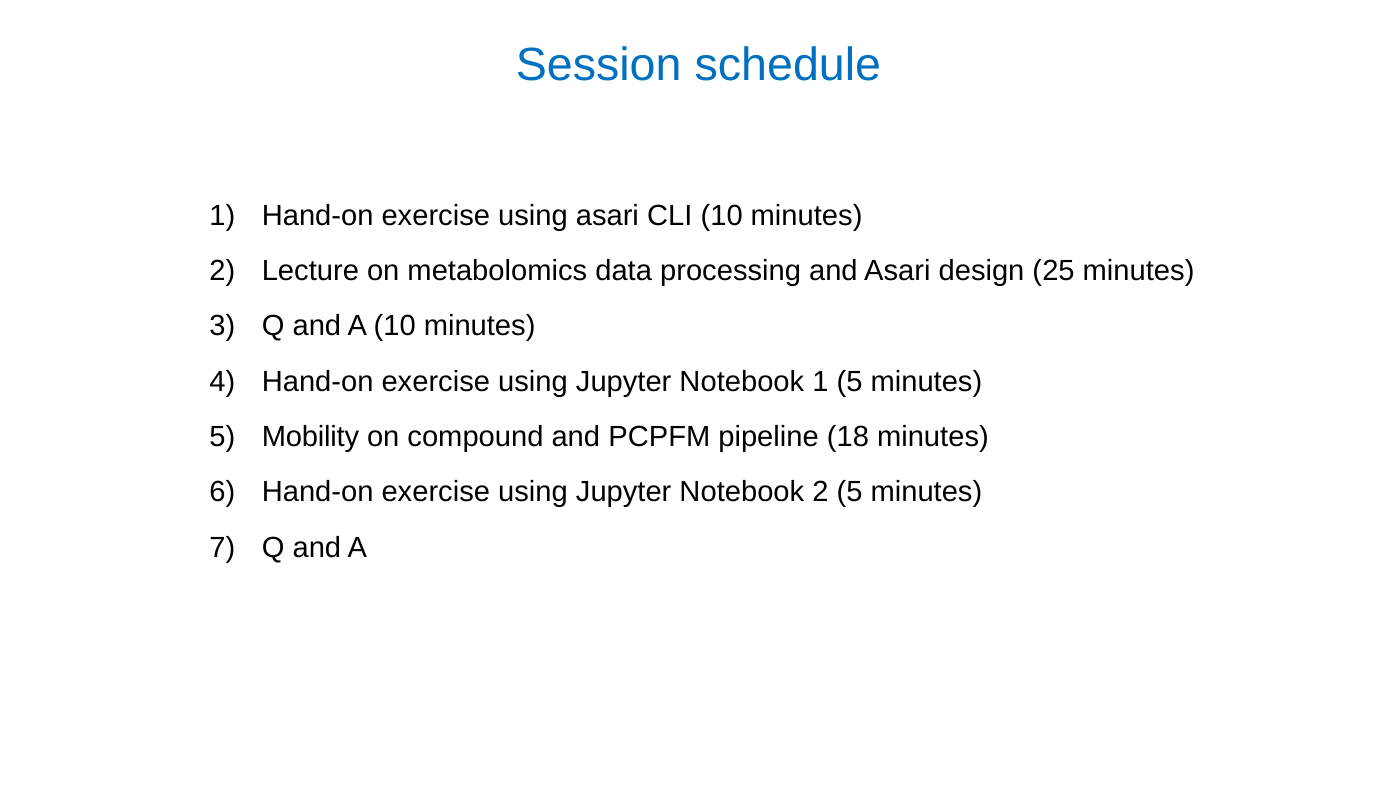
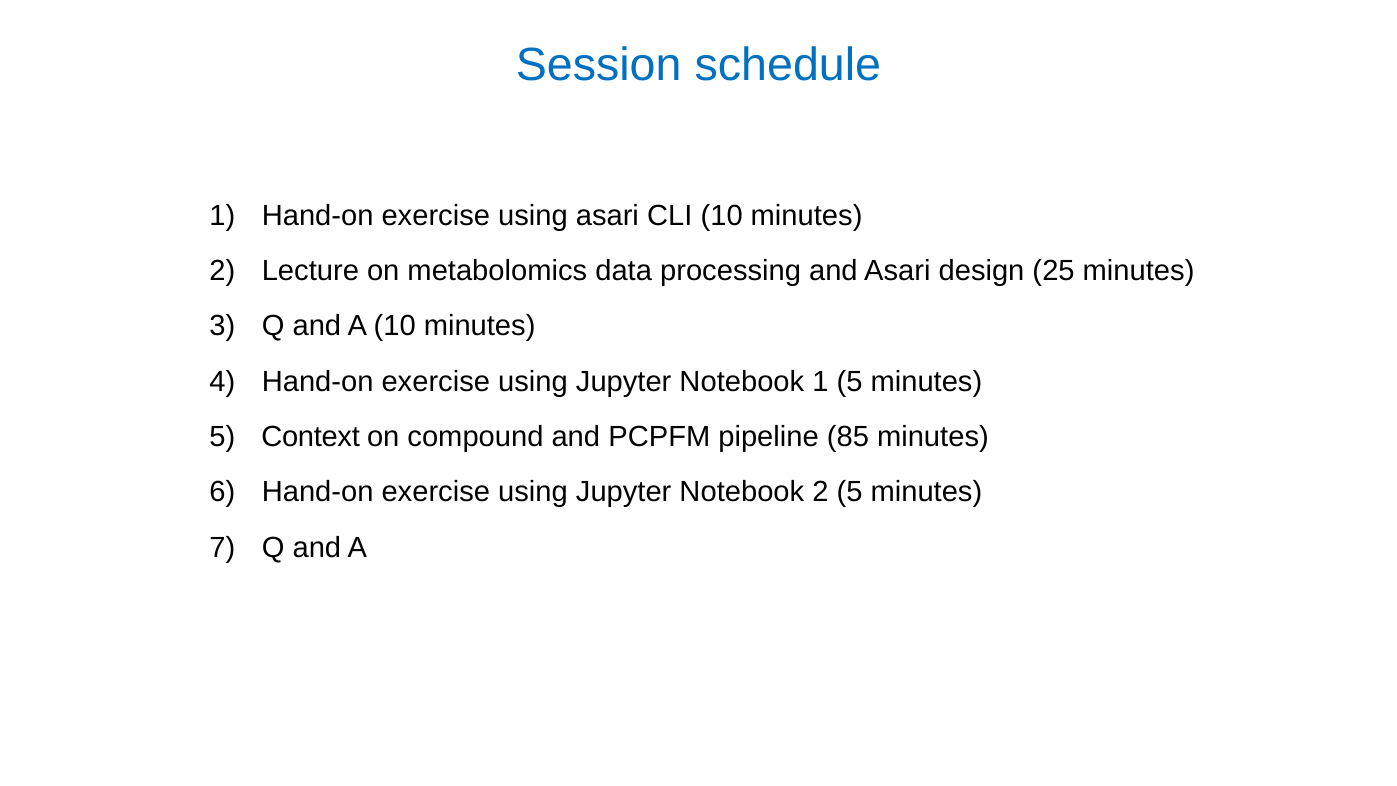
Mobility: Mobility -> Context
18: 18 -> 85
